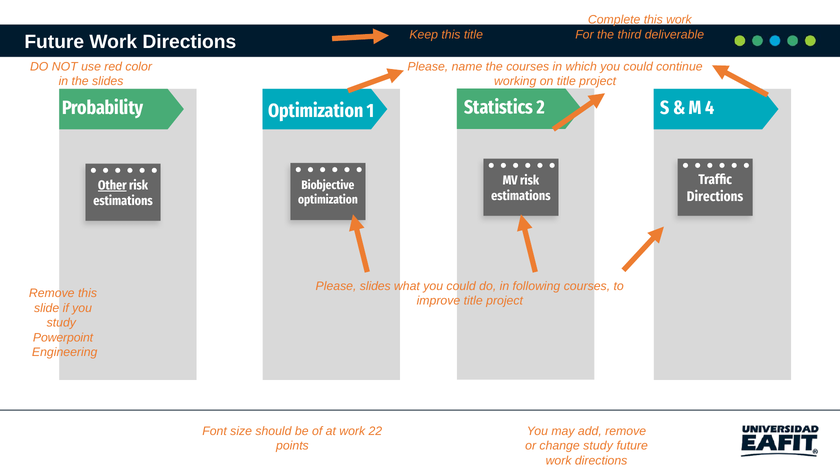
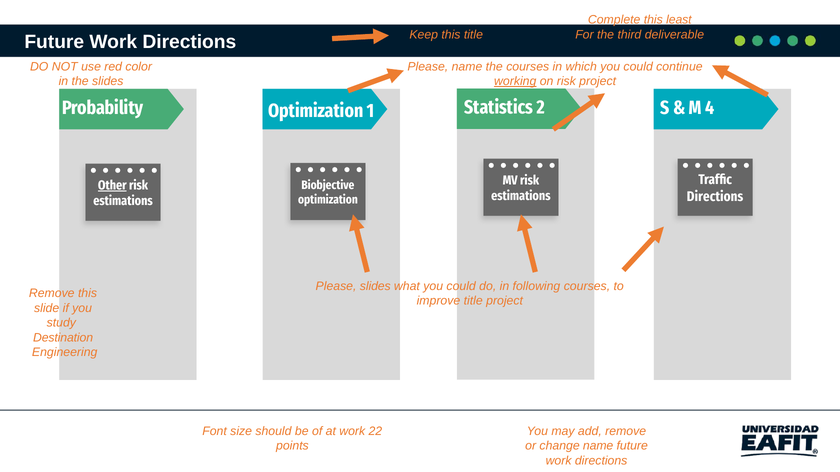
this work: work -> least
working underline: none -> present
on title: title -> risk
Powerpoint: Powerpoint -> Destination
change study: study -> name
